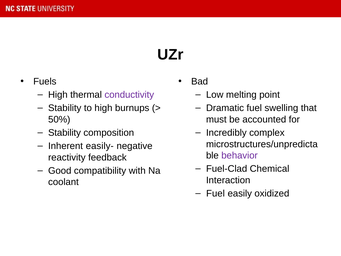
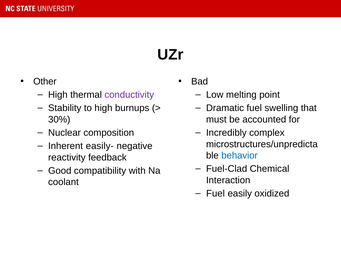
Fuels: Fuels -> Other
50%: 50% -> 30%
Stability at (65, 133): Stability -> Nuclear
behavior colour: purple -> blue
